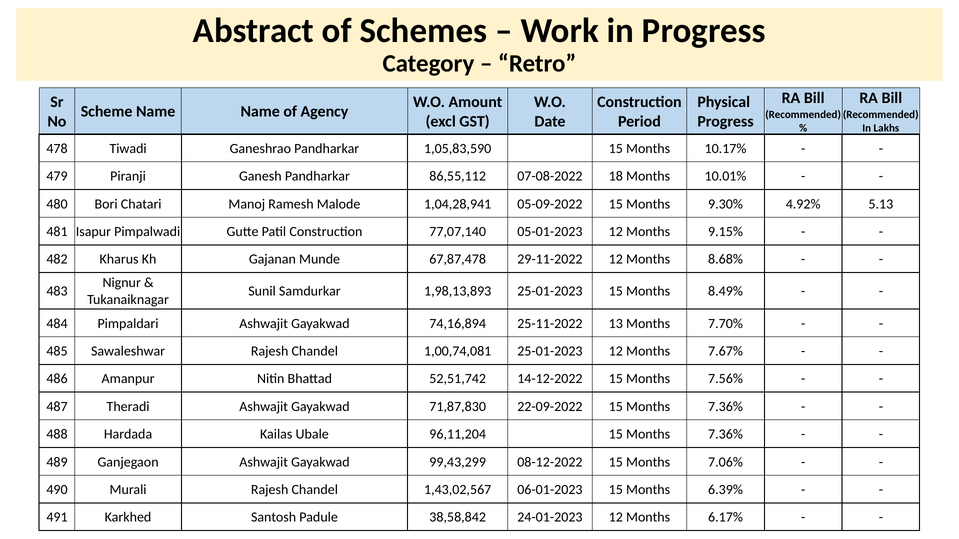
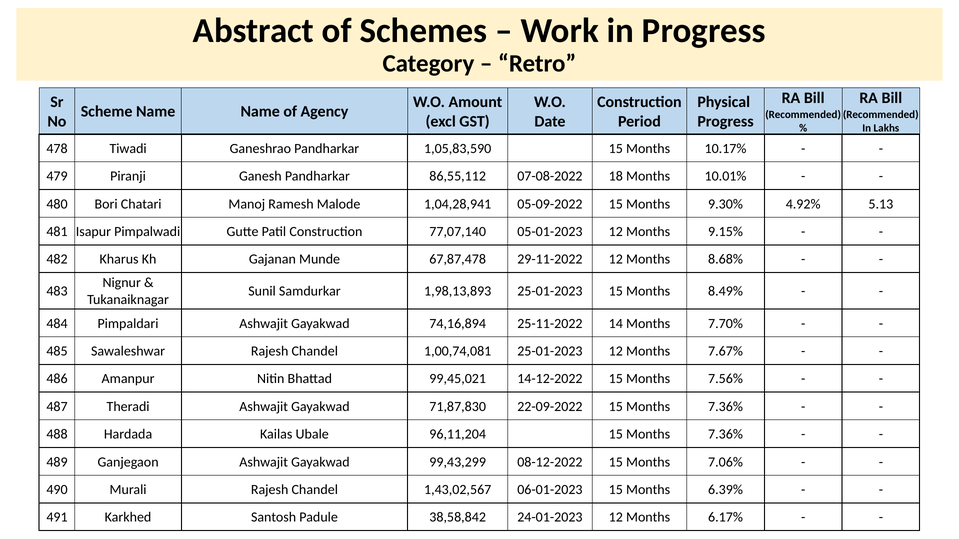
13: 13 -> 14
52,51,742: 52,51,742 -> 99,45,021
